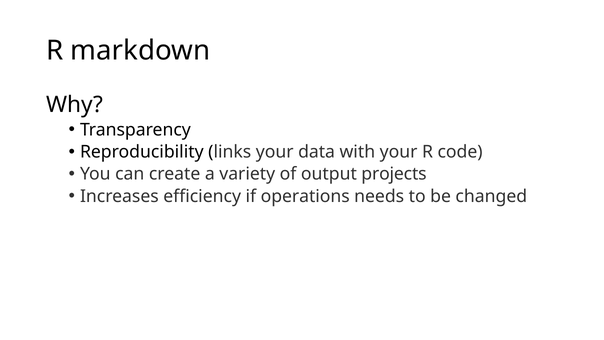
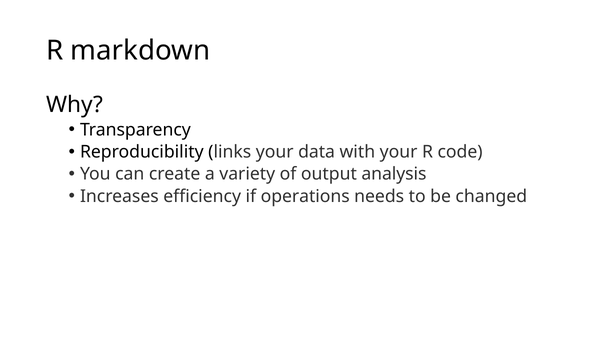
projects: projects -> analysis
